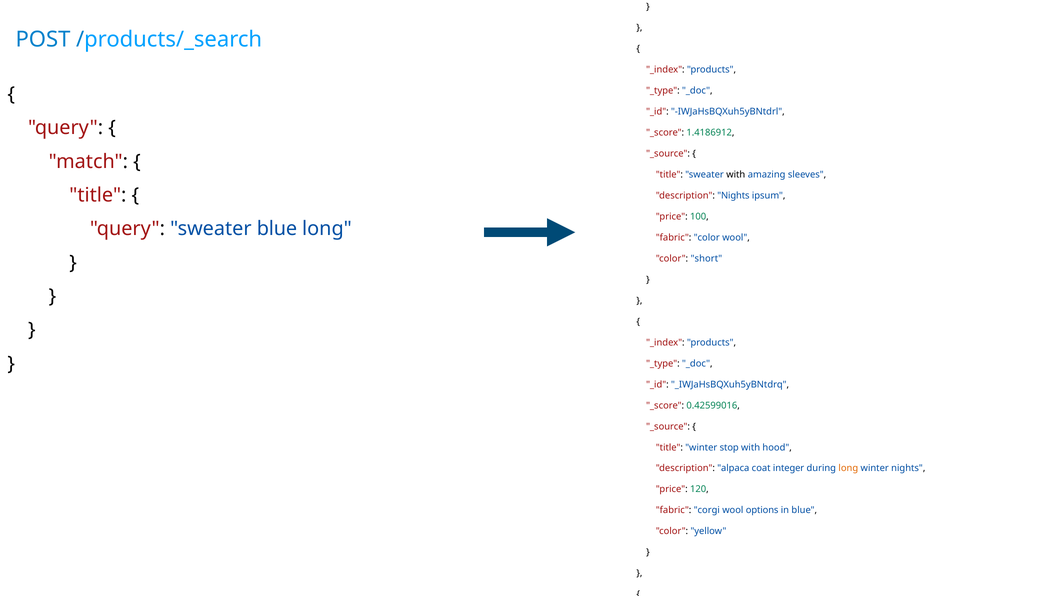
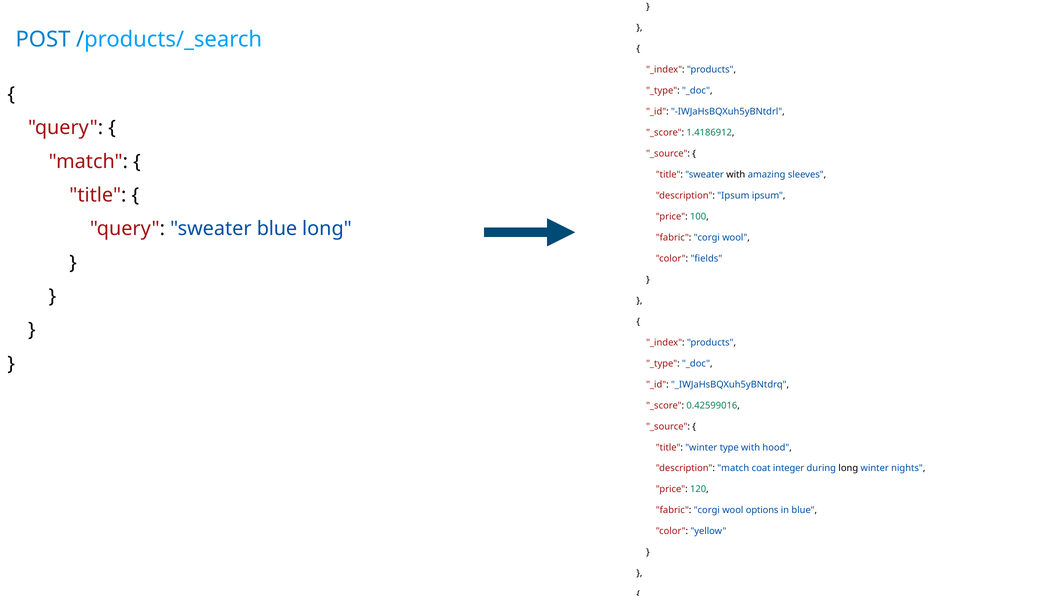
description Nights: Nights -> Ipsum
color at (707, 238): color -> corgi
color short: short -> fields
stop: stop -> type
description alpaca: alpaca -> match
long at (848, 468) colour: orange -> black
